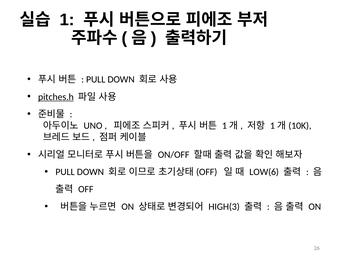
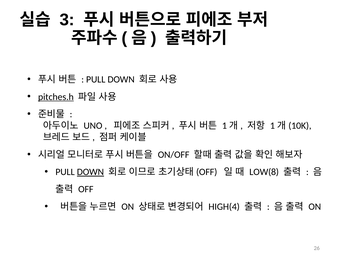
1: 1 -> 3
DOWN at (90, 172) underline: none -> present
LOW(6: LOW(6 -> LOW(8
HIGH(3: HIGH(3 -> HIGH(4
